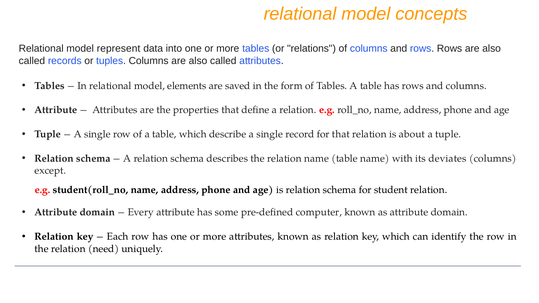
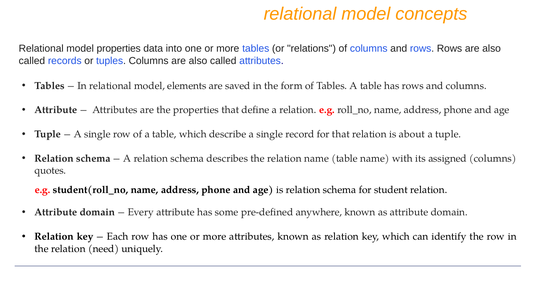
model represent: represent -> properties
deviates: deviates -> assigned
except: except -> quotes
computer: computer -> anywhere
